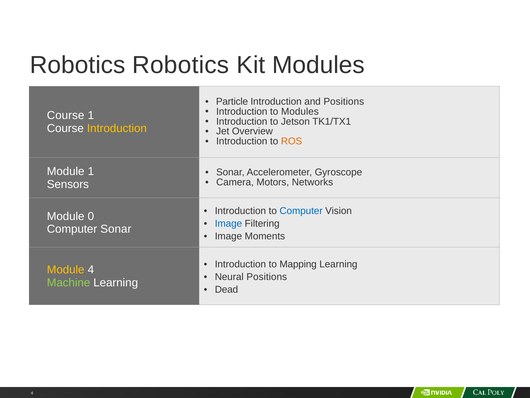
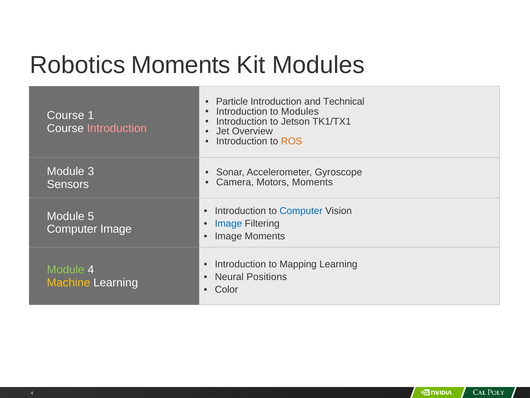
Robotics Robotics: Robotics -> Moments
and Positions: Positions -> Technical
Introduction at (117, 128) colour: yellow -> pink
Module 1: 1 -> 3
Motors Networks: Networks -> Moments
0: 0 -> 5
Computer Sonar: Sonar -> Image
Module at (66, 269) colour: yellow -> light green
Machine colour: light green -> yellow
Dead: Dead -> Color
